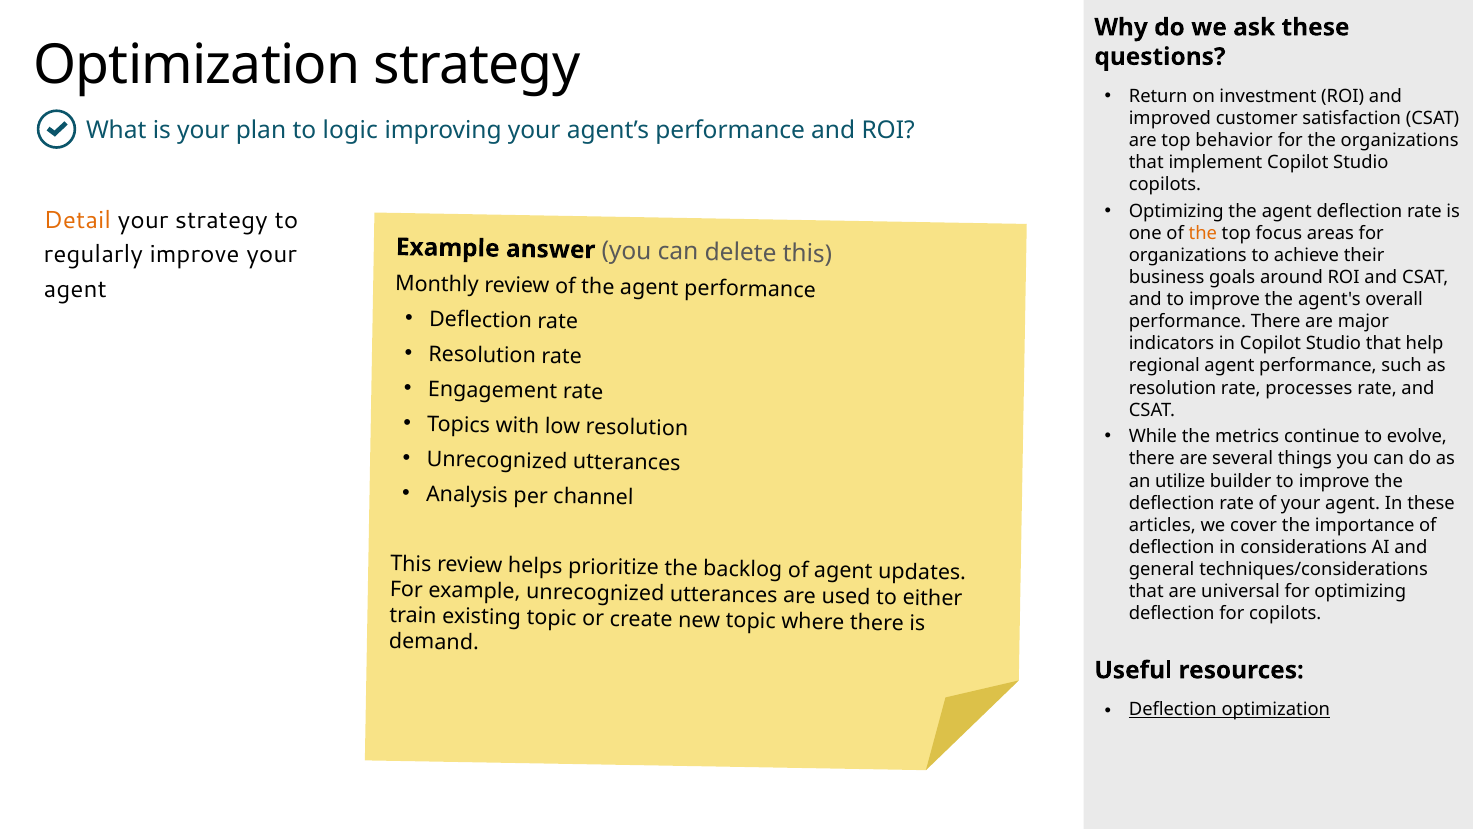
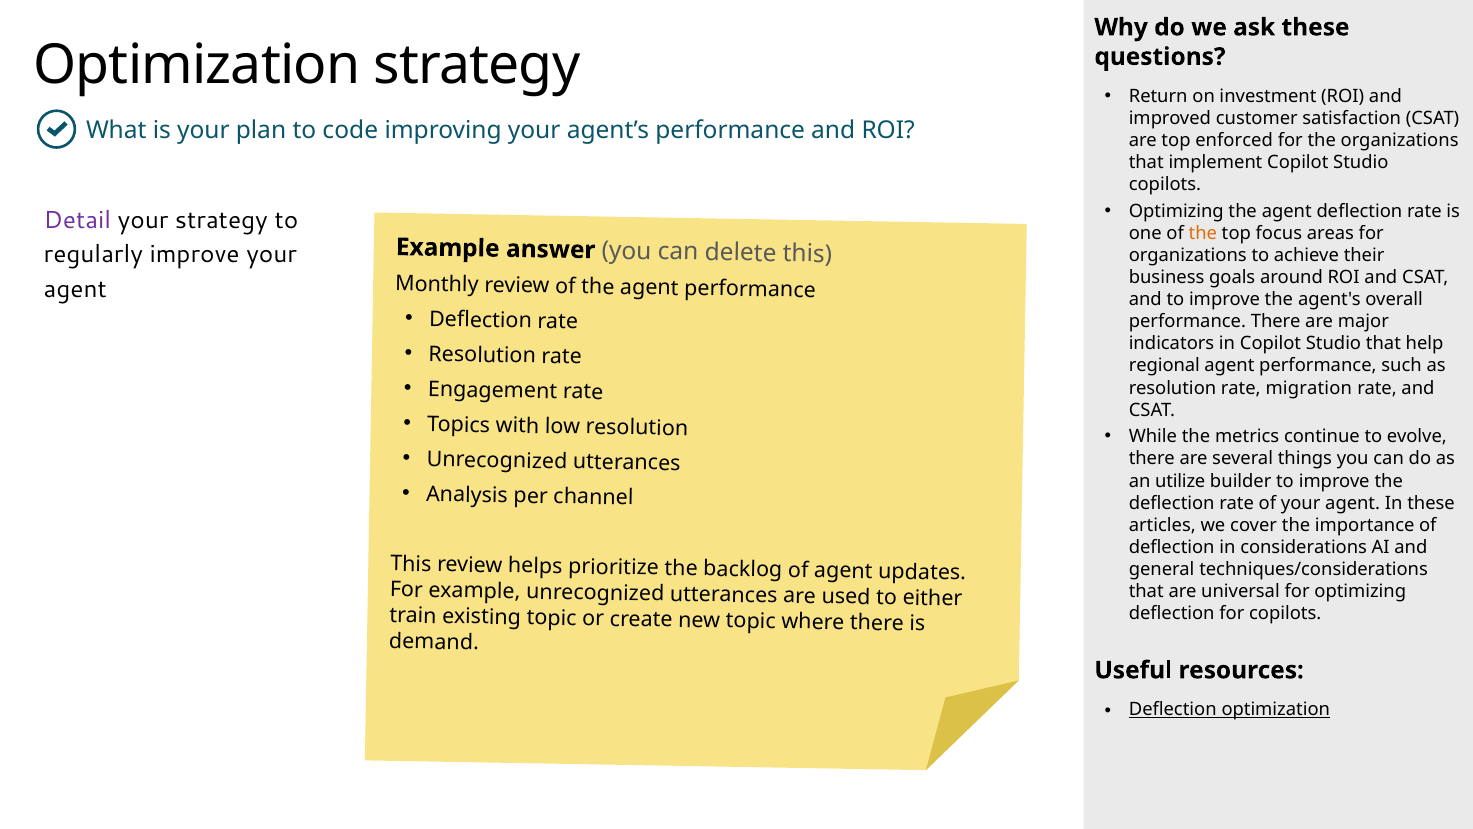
logic: logic -> code
behavior: behavior -> enforced
Detail colour: orange -> purple
processes: processes -> migration
